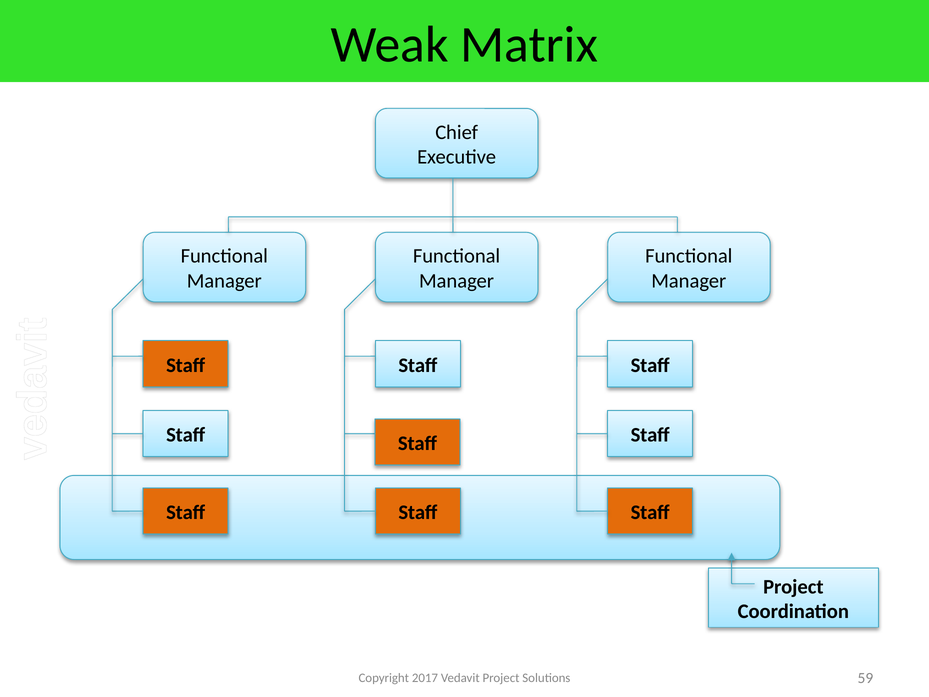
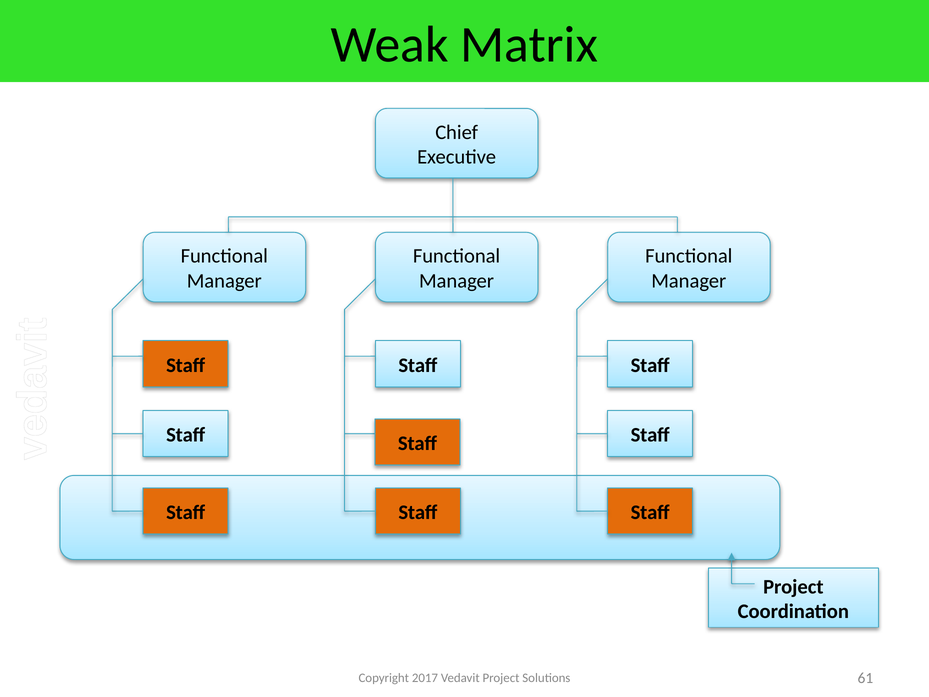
59: 59 -> 61
